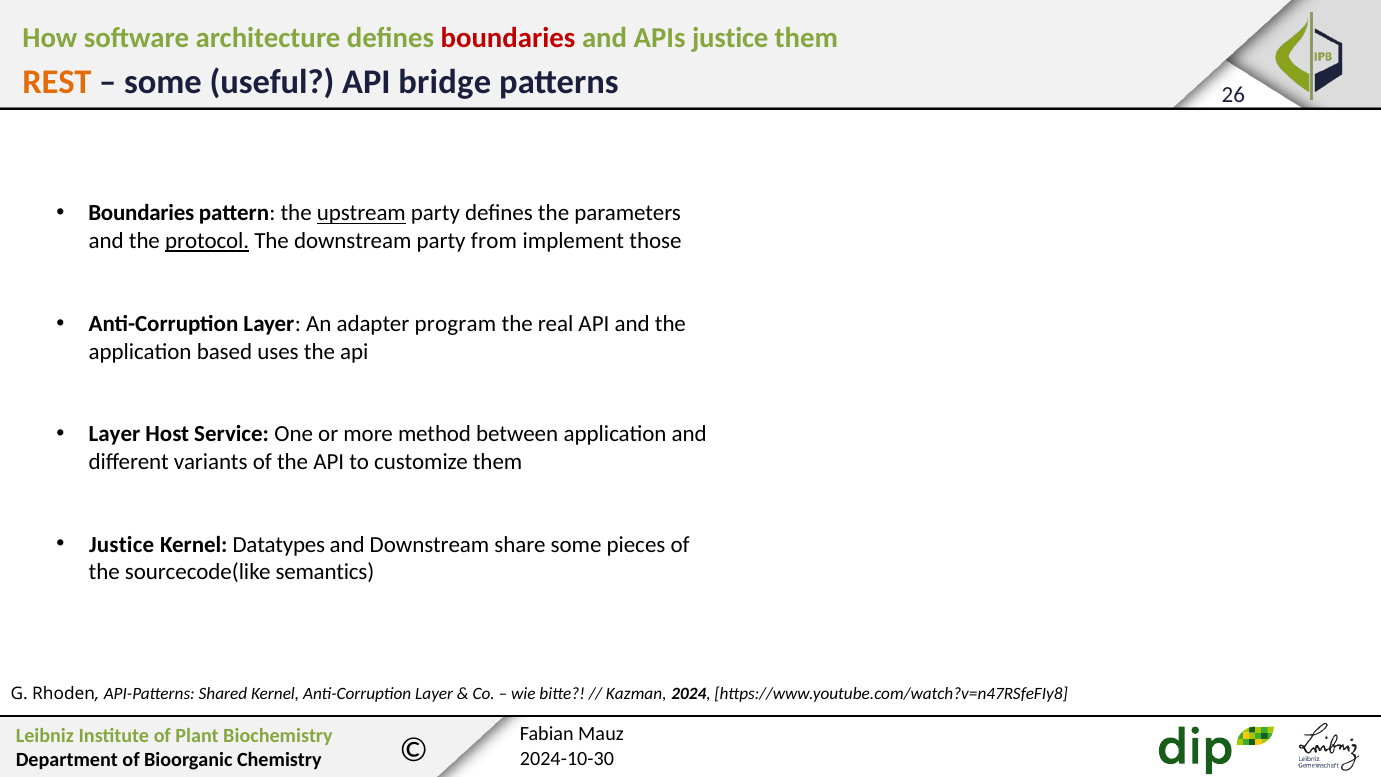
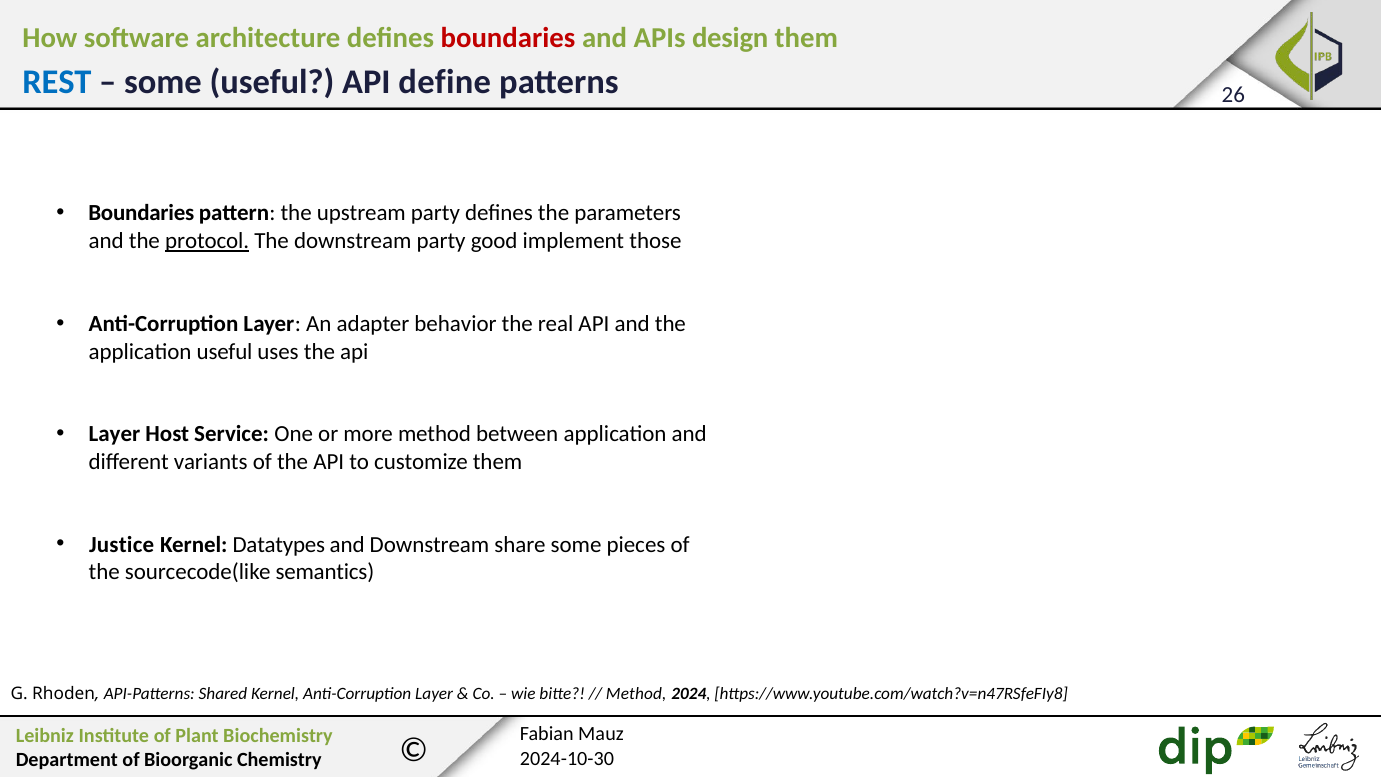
APIs justice: justice -> design
REST colour: orange -> blue
bridge: bridge -> define
upstream underline: present -> none
from: from -> good
program: program -> behavior
application based: based -> useful
Kazman at (636, 694): Kazman -> Method
